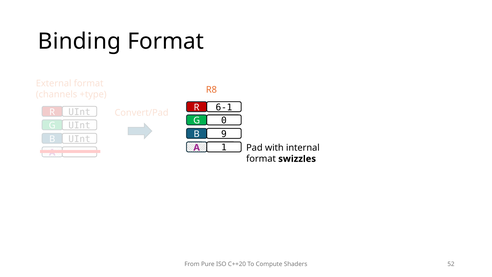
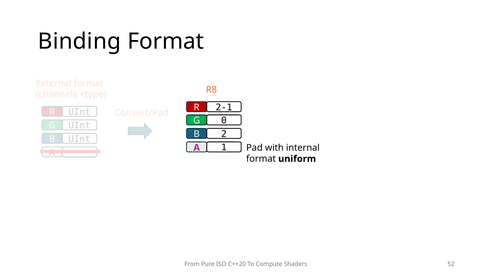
6-1: 6-1 -> 2-1
9: 9 -> 2
swizzles: swizzles -> uniform
